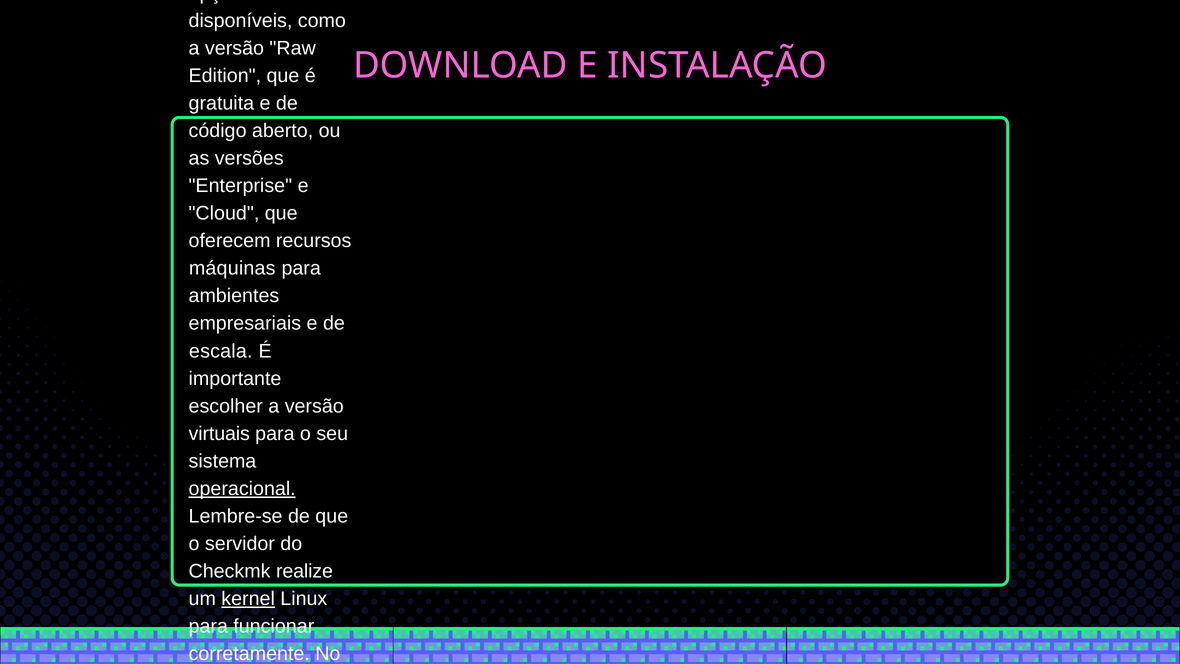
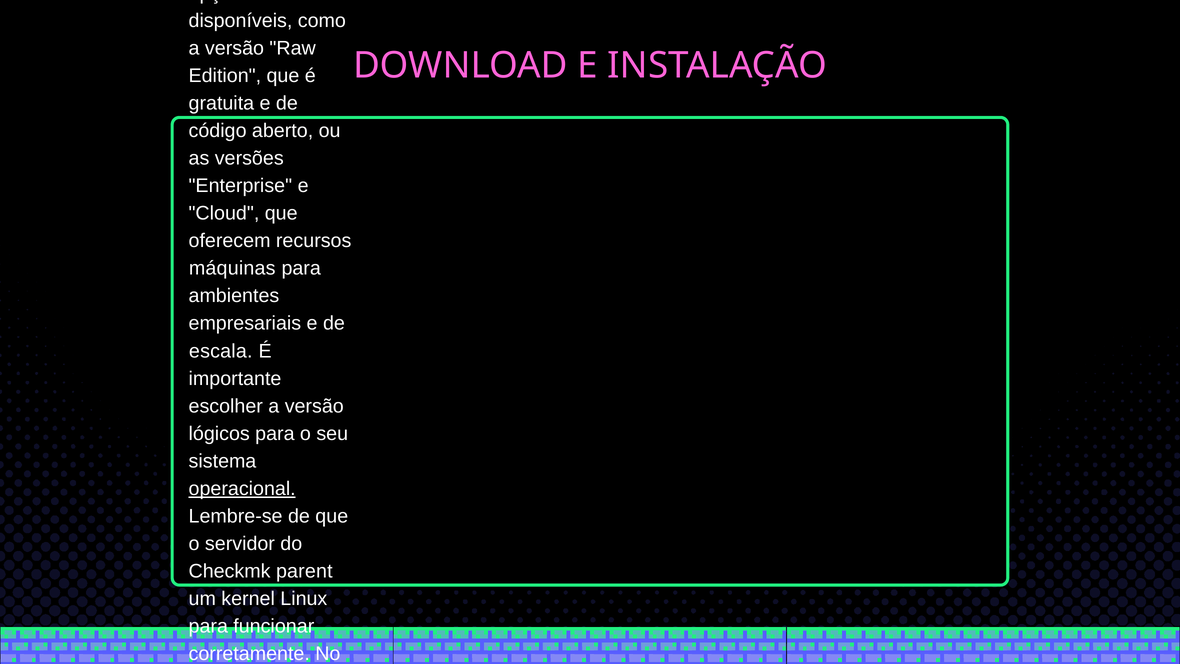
virtuais: virtuais -> lógicos
realize: realize -> parent
kernel underline: present -> none
